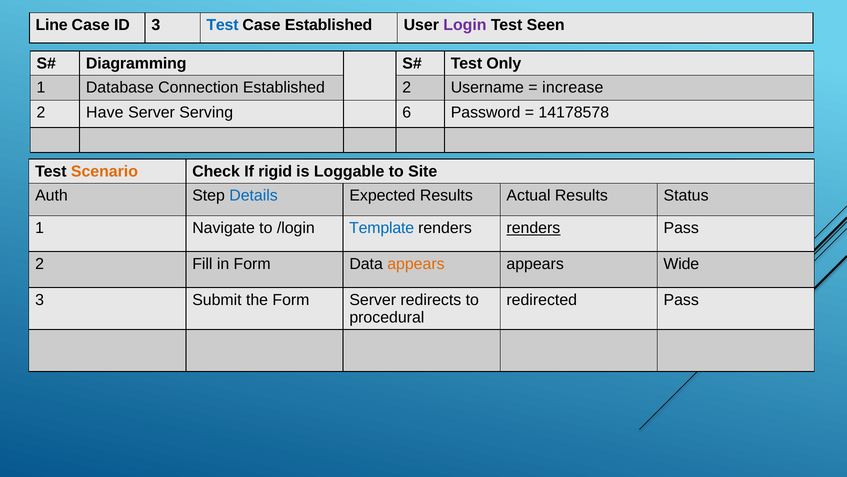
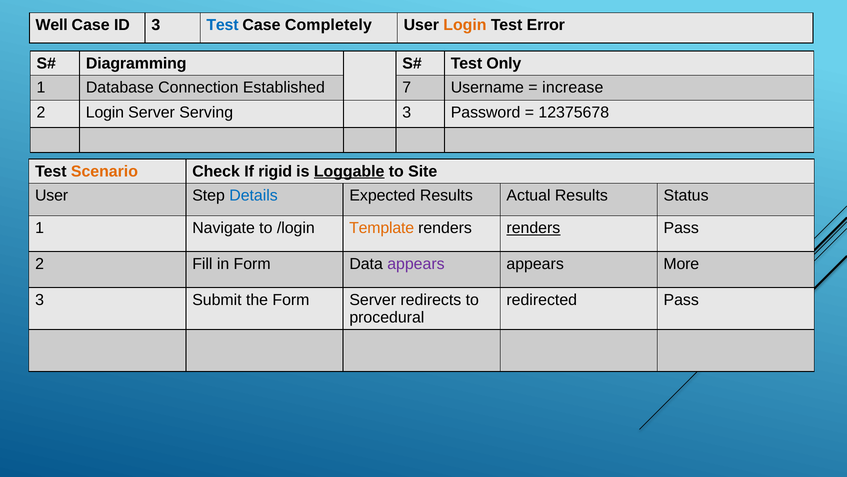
Line: Line -> Well
Case Established: Established -> Completely
Login at (465, 25) colour: purple -> orange
Seen: Seen -> Error
Established 2: 2 -> 7
2 Have: Have -> Login
Serving 6: 6 -> 3
14178578: 14178578 -> 12375678
Loggable underline: none -> present
Auth at (51, 195): Auth -> User
Template colour: blue -> orange
appears at (416, 264) colour: orange -> purple
Wide: Wide -> More
